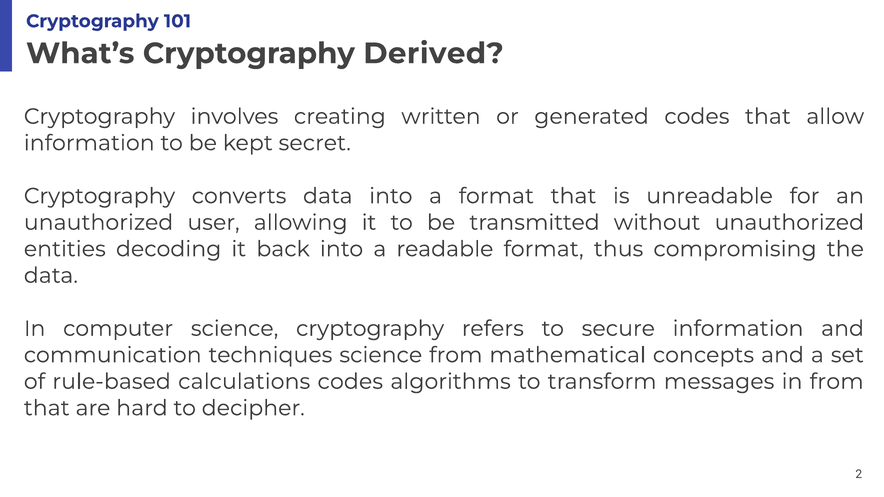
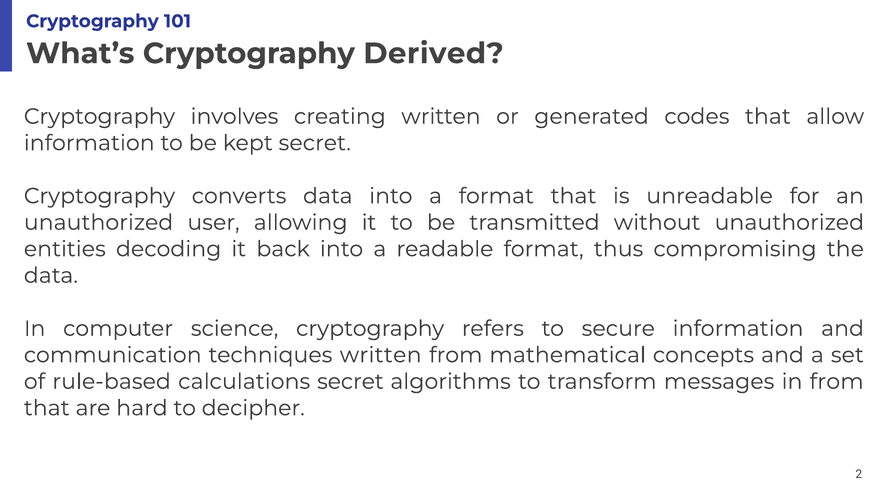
techniques science: science -> written
calculations codes: codes -> secret
